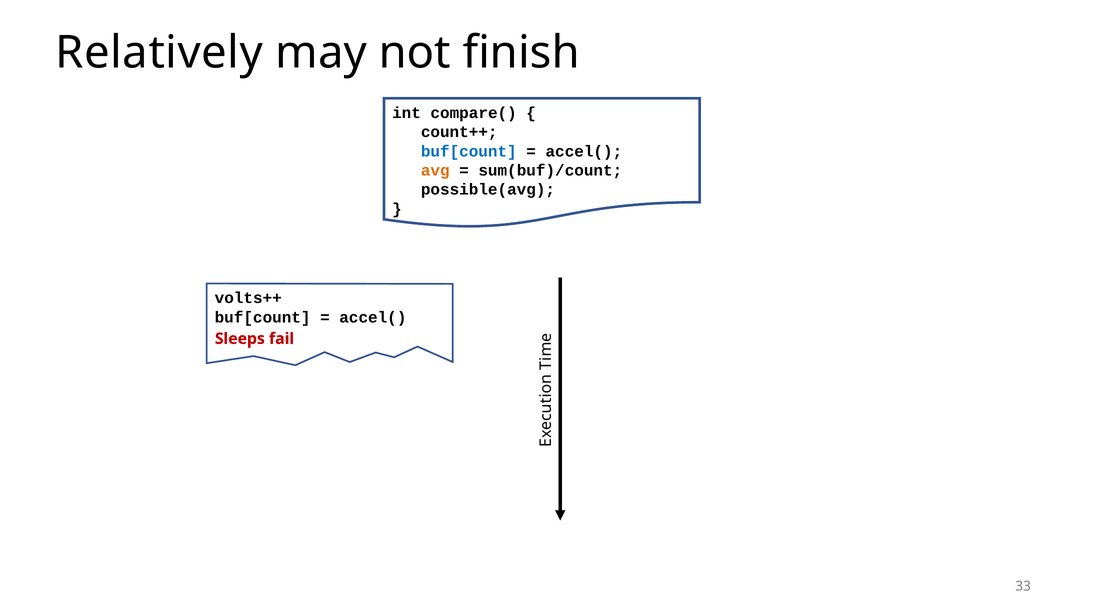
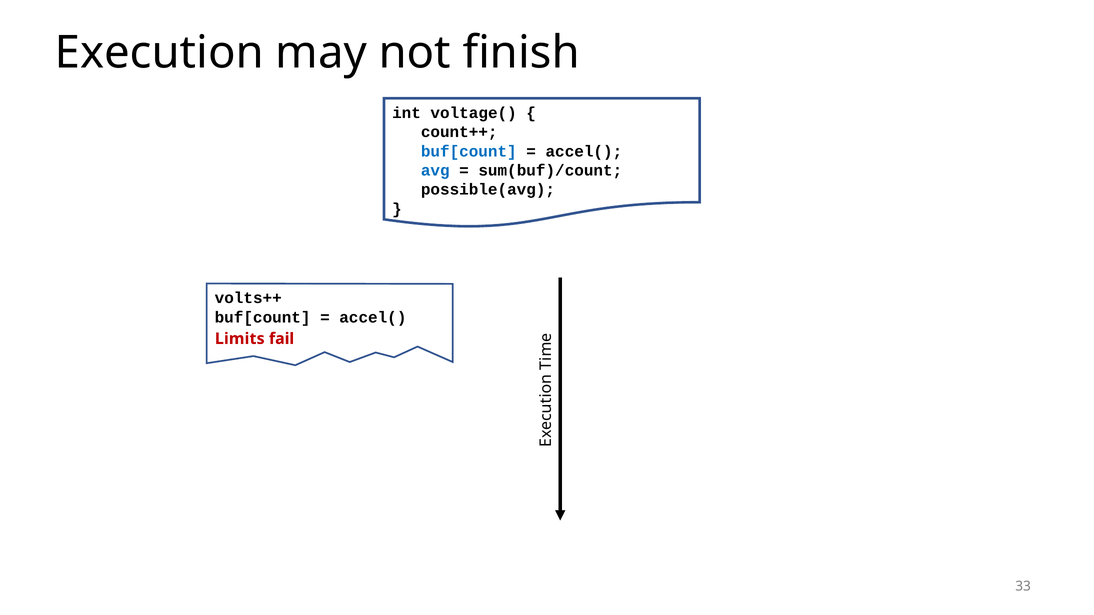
Relatively: Relatively -> Execution
compare(: compare( -> voltage(
avg colour: orange -> blue
Sleeps: Sleeps -> Limits
